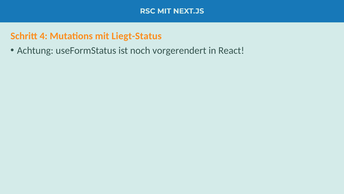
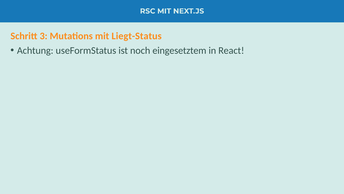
4: 4 -> 3
vorgerendert: vorgerendert -> eingesetztem
